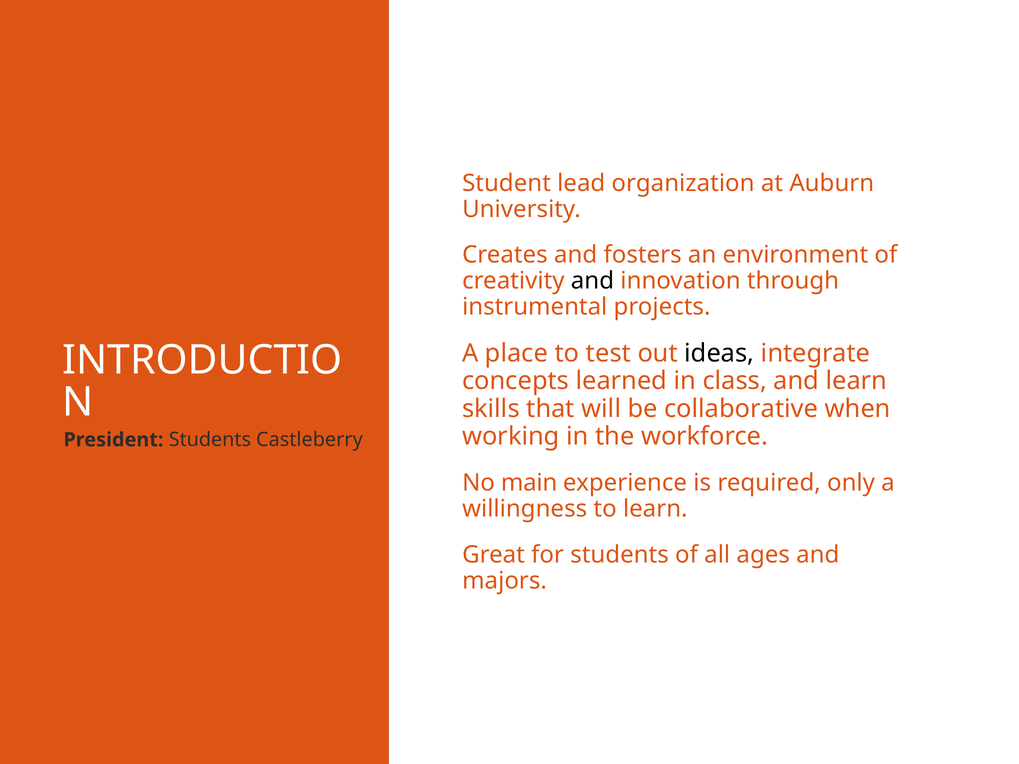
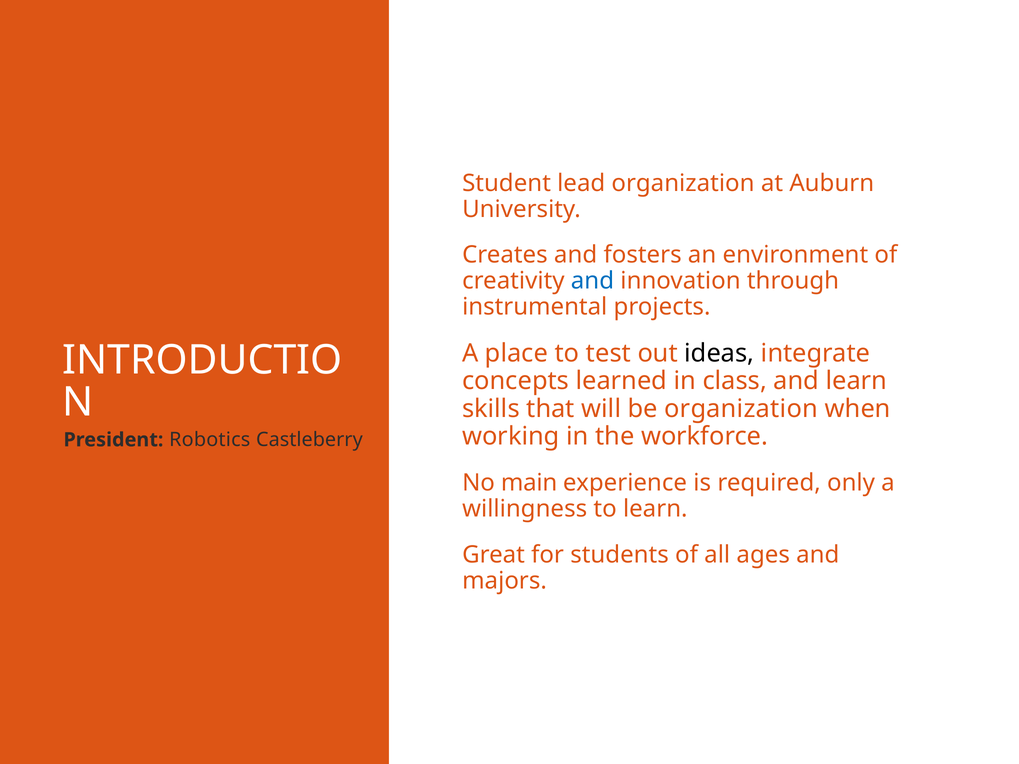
and at (592, 281) colour: black -> blue
be collaborative: collaborative -> organization
President Students: Students -> Robotics
